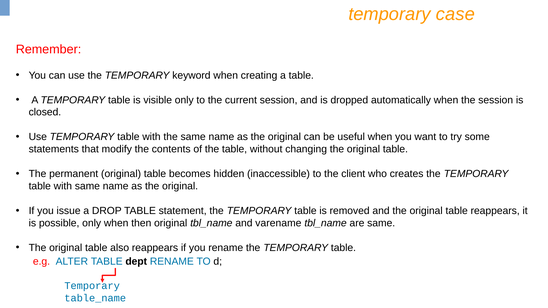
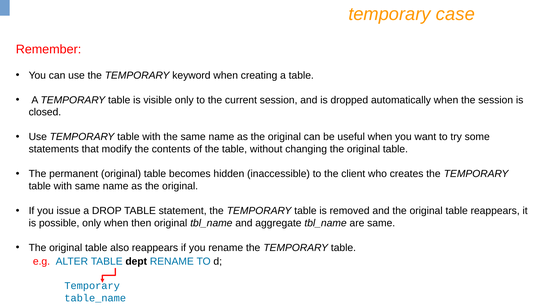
varename: varename -> aggregate
